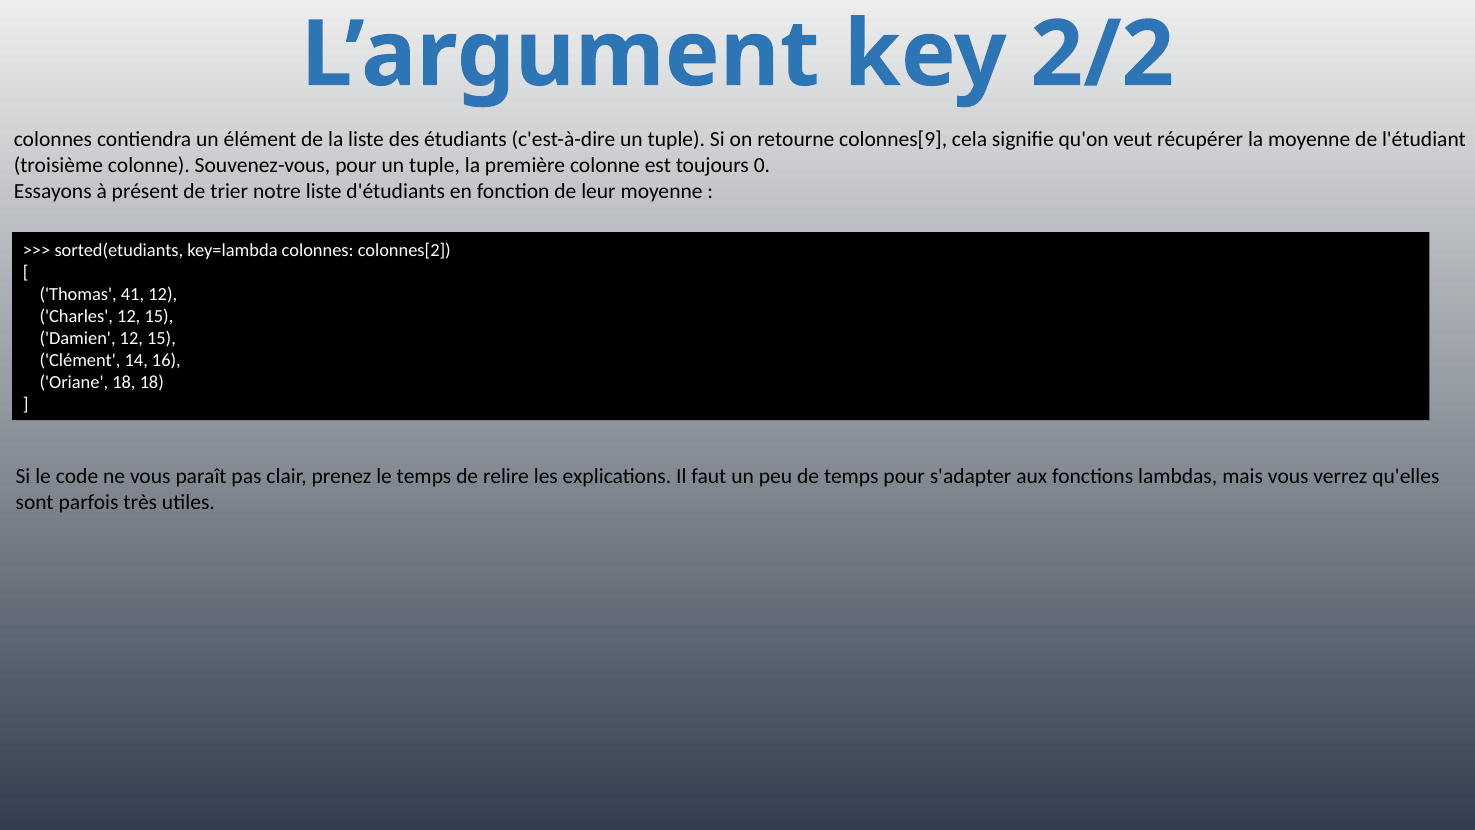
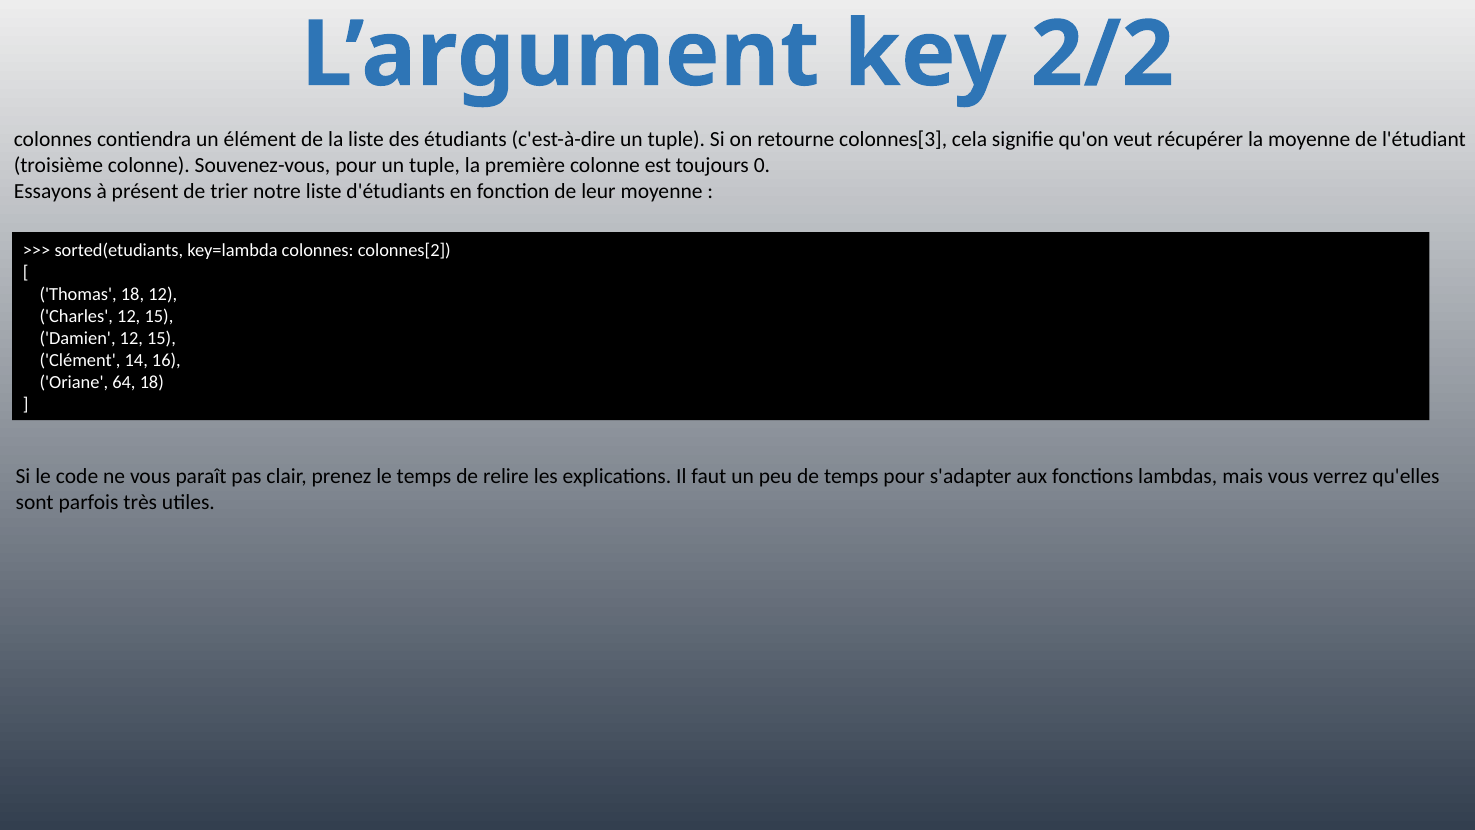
colonnes[9: colonnes[9 -> colonnes[3
Thomas 41: 41 -> 18
Oriane 18: 18 -> 64
